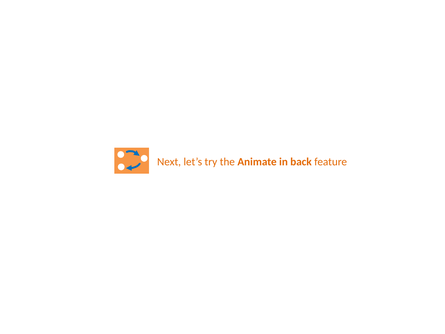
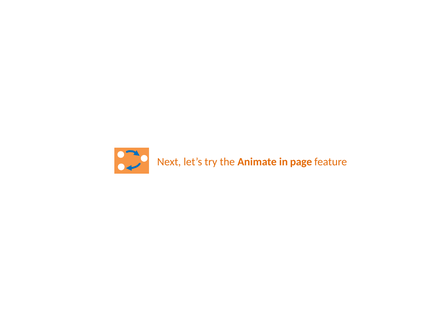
back: back -> page
